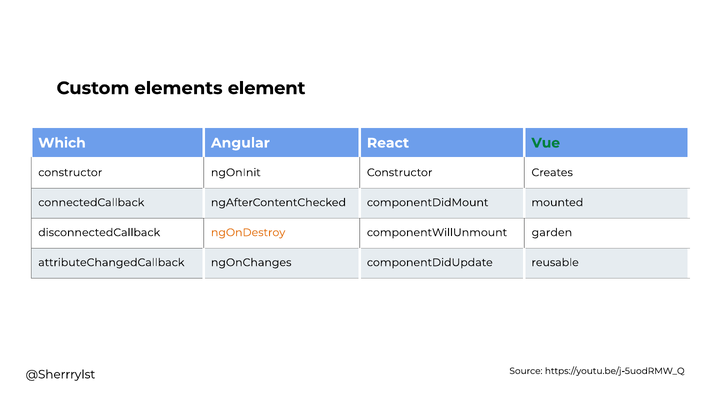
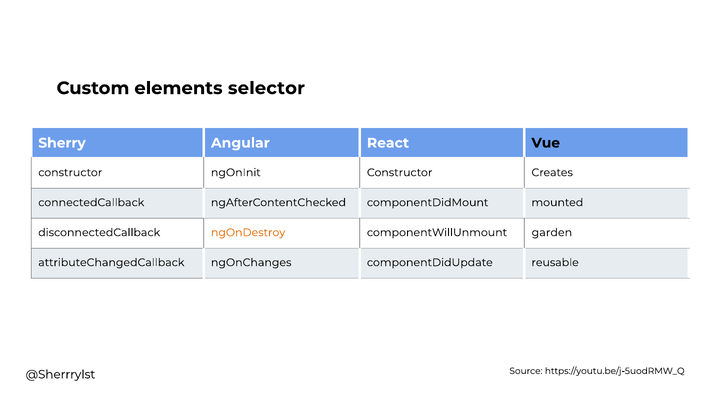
element: element -> selector
Which: Which -> Sherry
Vue colour: green -> black
